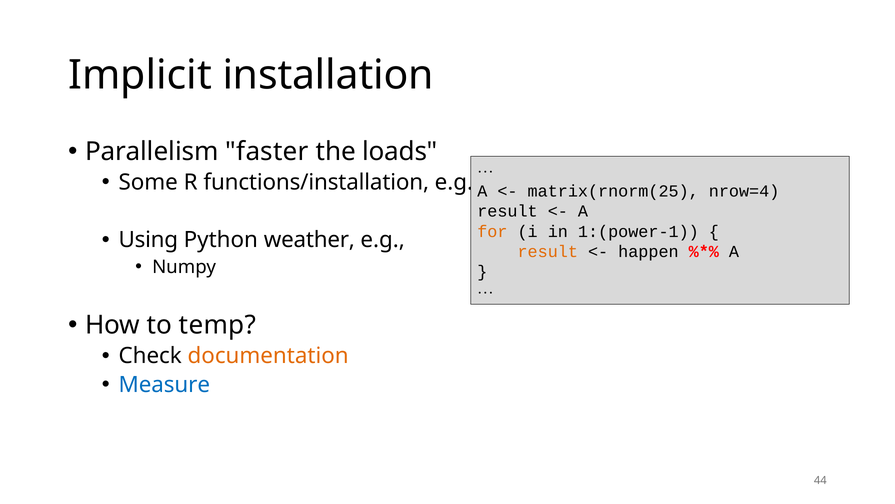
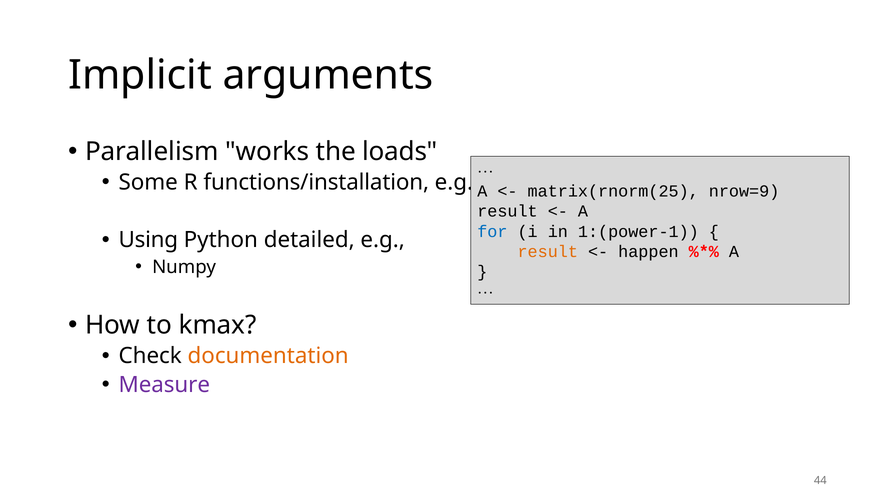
installation: installation -> arguments
faster: faster -> works
nrow=4: nrow=4 -> nrow=9
for colour: orange -> blue
weather: weather -> detailed
temp: temp -> kmax
Measure colour: blue -> purple
